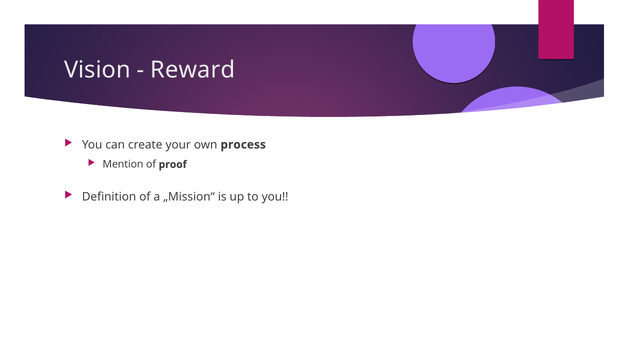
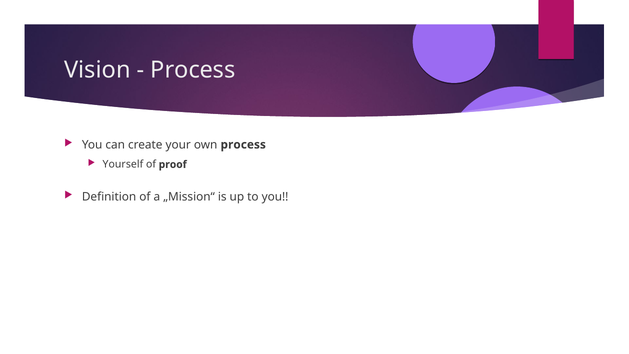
Reward at (193, 70): Reward -> Process
Mention: Mention -> Yourself
